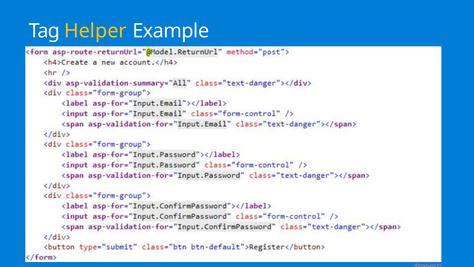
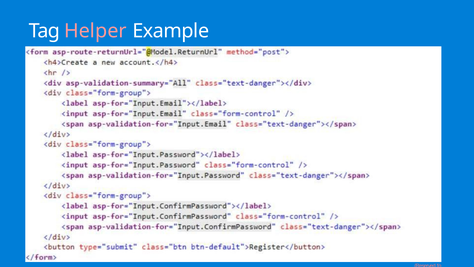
Helper colour: yellow -> pink
